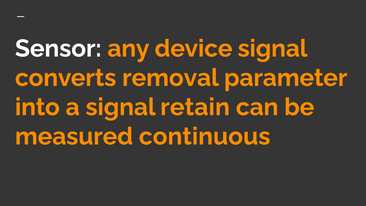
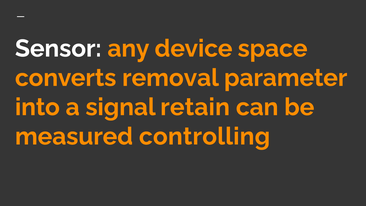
device signal: signal -> space
continuous: continuous -> controlling
